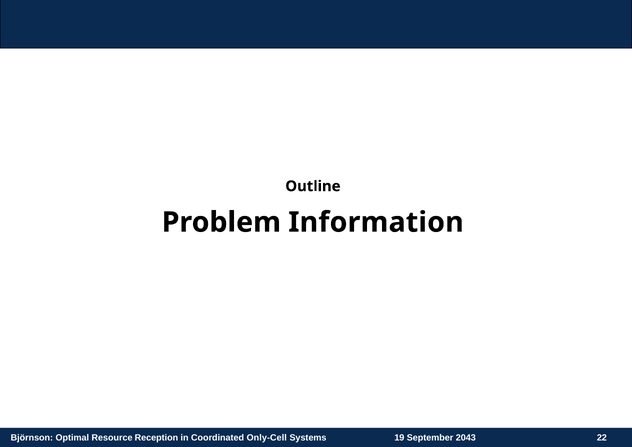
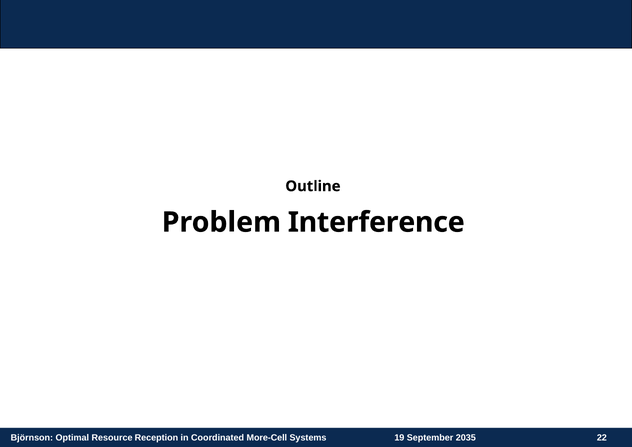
Information: Information -> Interference
Only-Cell: Only-Cell -> More-Cell
2043: 2043 -> 2035
